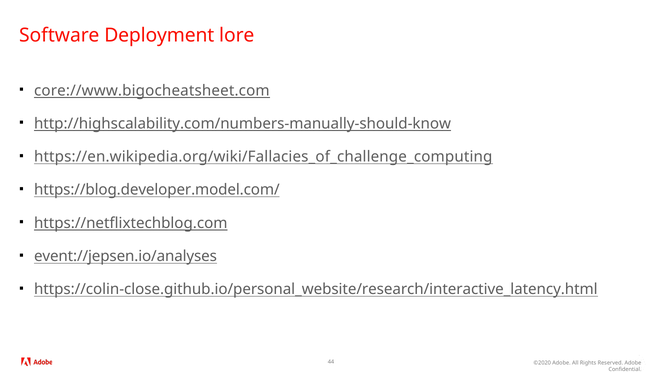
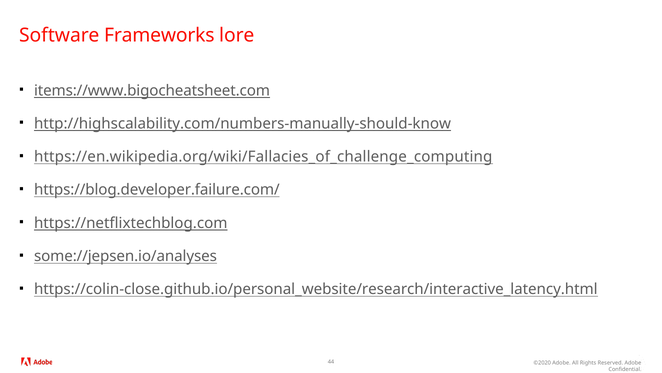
Deployment: Deployment -> Frameworks
core://www.bigocheatsheet.com: core://www.bigocheatsheet.com -> items://www.bigocheatsheet.com
https://blog.developer.model.com/: https://blog.developer.model.com/ -> https://blog.developer.failure.com/
event://jepsen.io/analyses: event://jepsen.io/analyses -> some://jepsen.io/analyses
